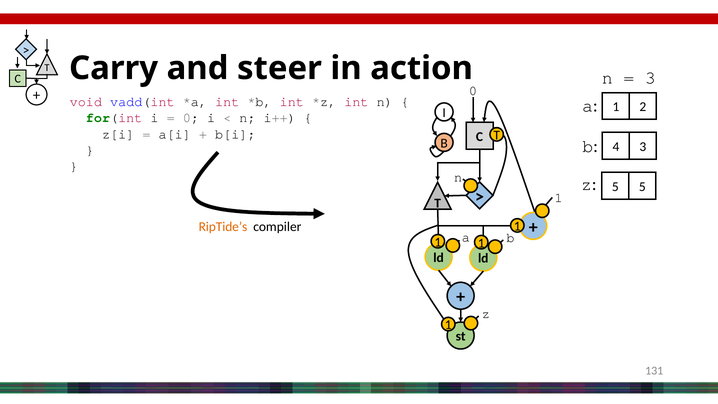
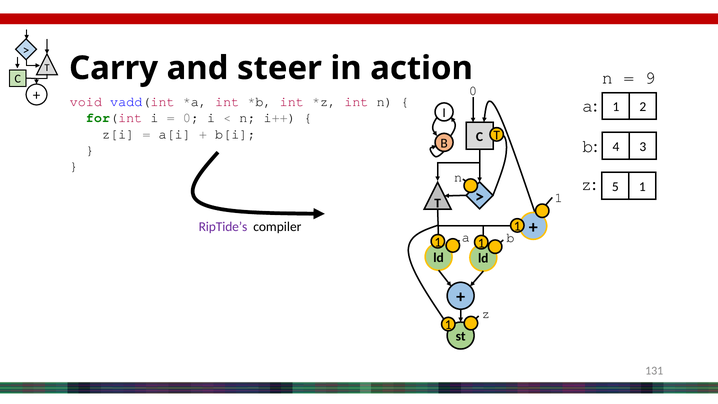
3 at (650, 78): 3 -> 9
5 5: 5 -> 1
RipTide’s colour: orange -> purple
